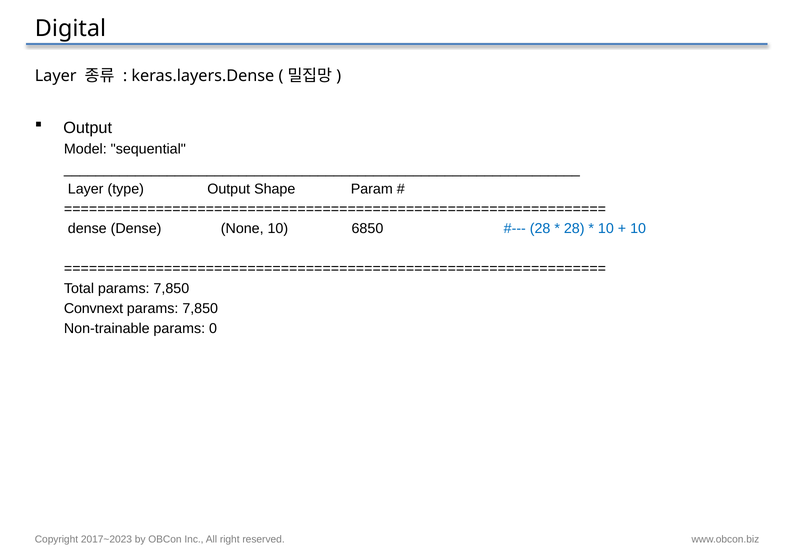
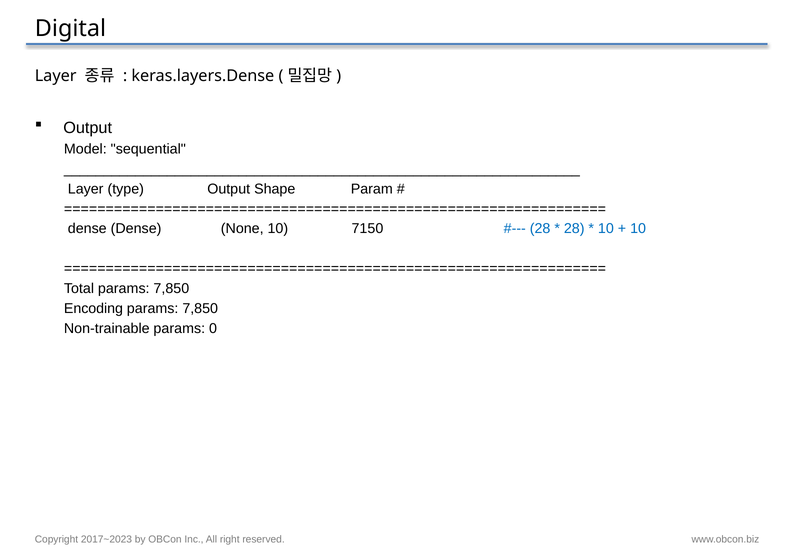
6850: 6850 -> 7150
Convnext: Convnext -> Encoding
